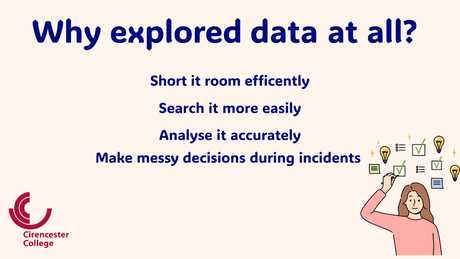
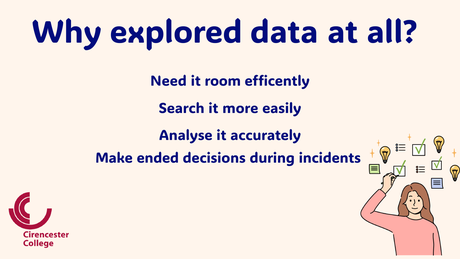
Short: Short -> Need
messy: messy -> ended
